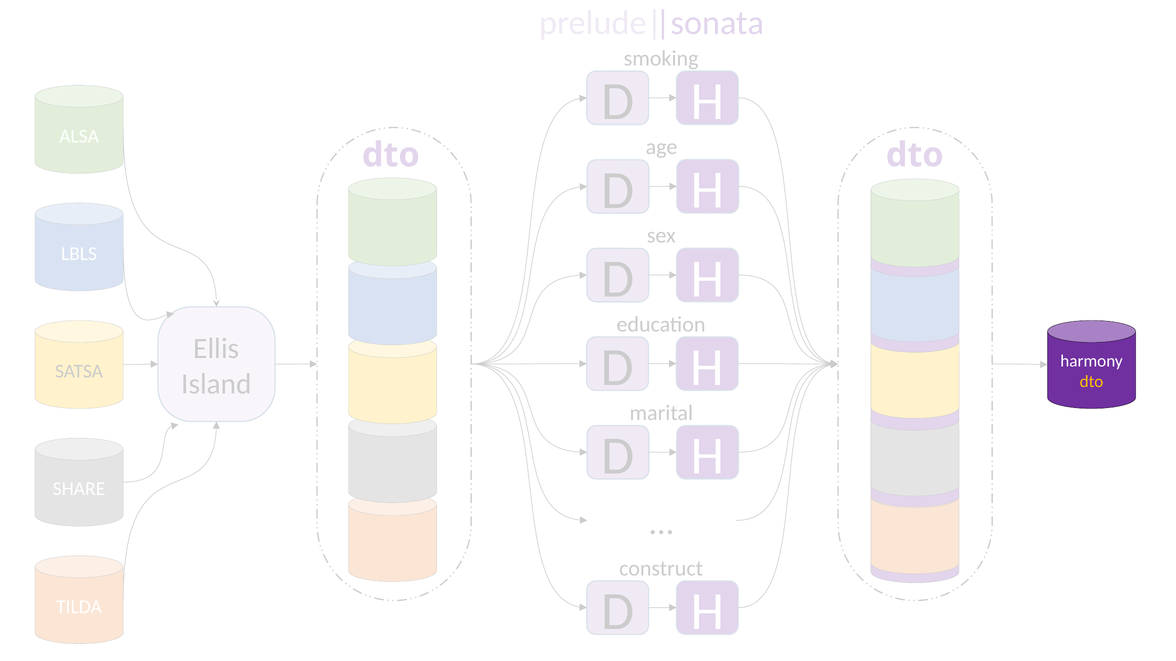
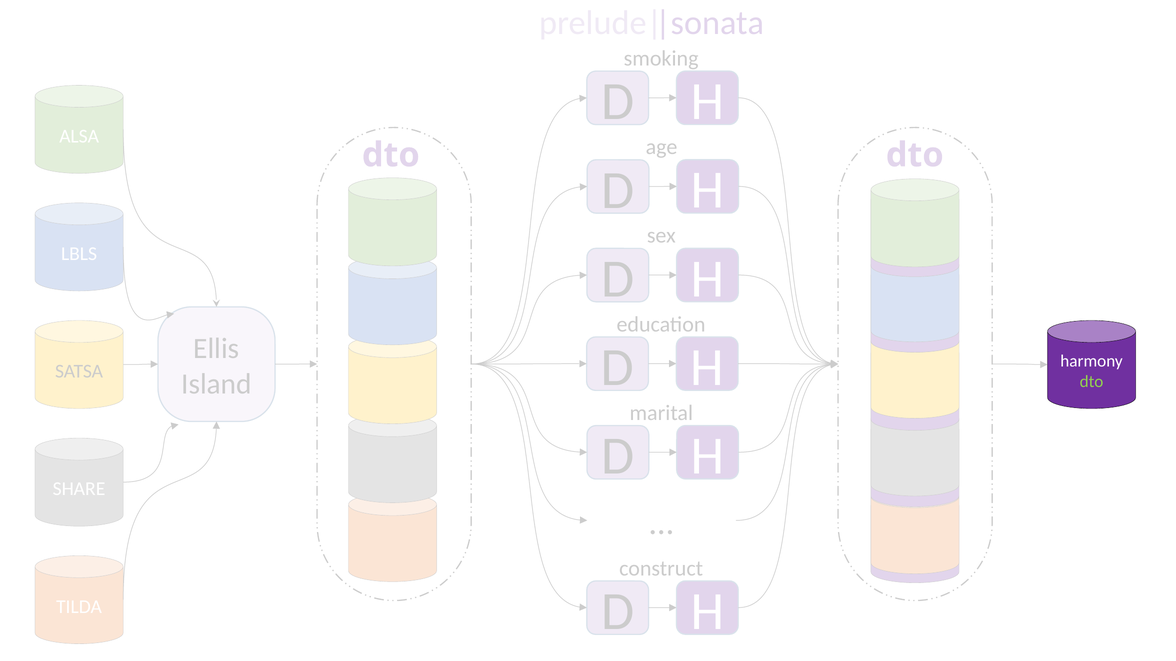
dto at (1092, 382) colour: yellow -> light green
